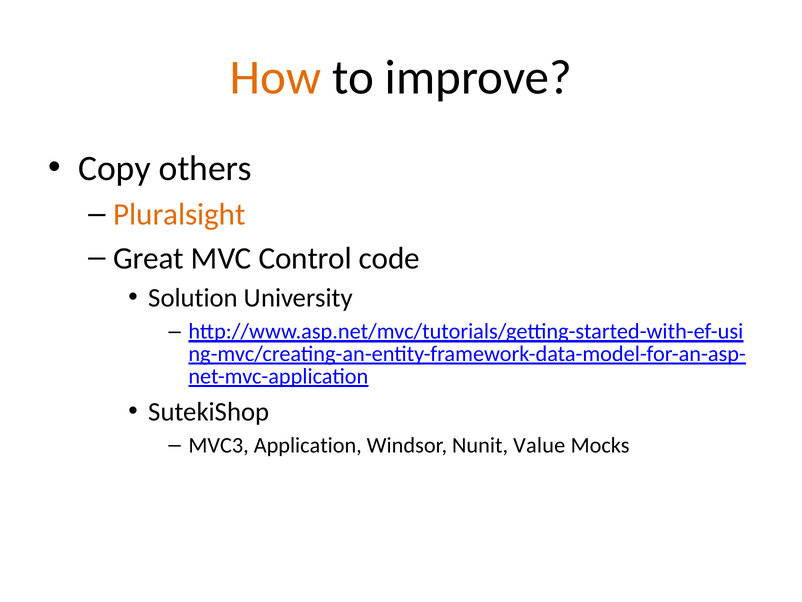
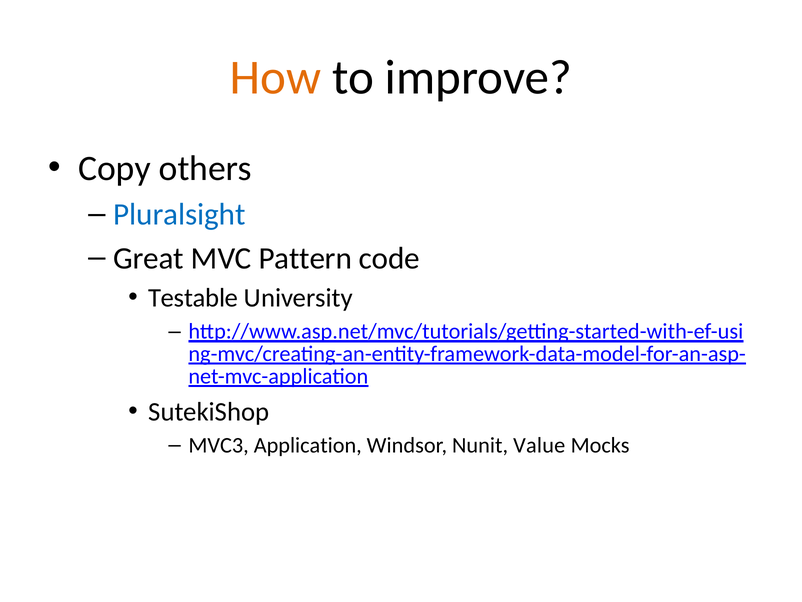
Pluralsight colour: orange -> blue
Control: Control -> Pattern
Solution: Solution -> Testable
